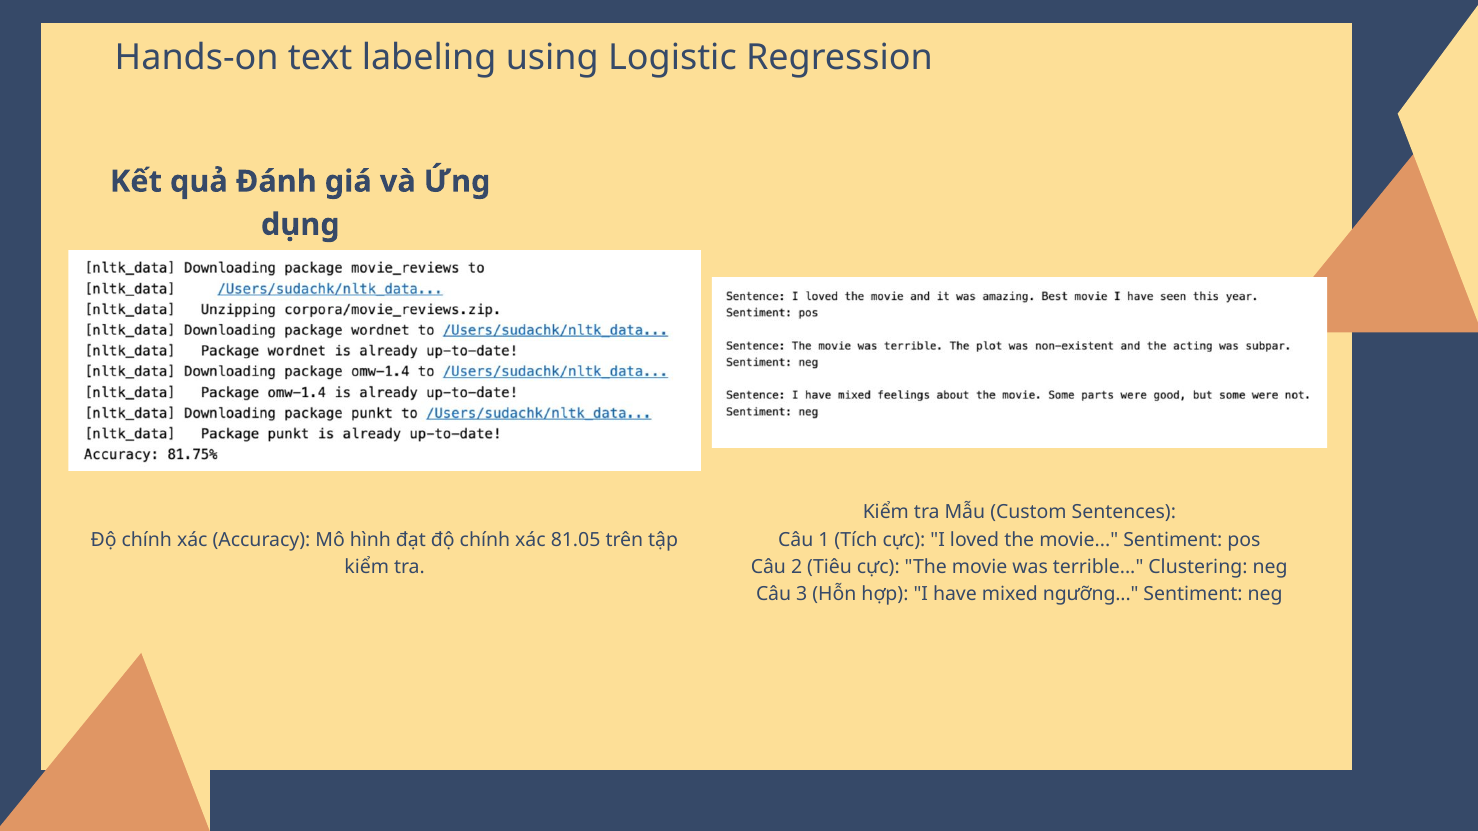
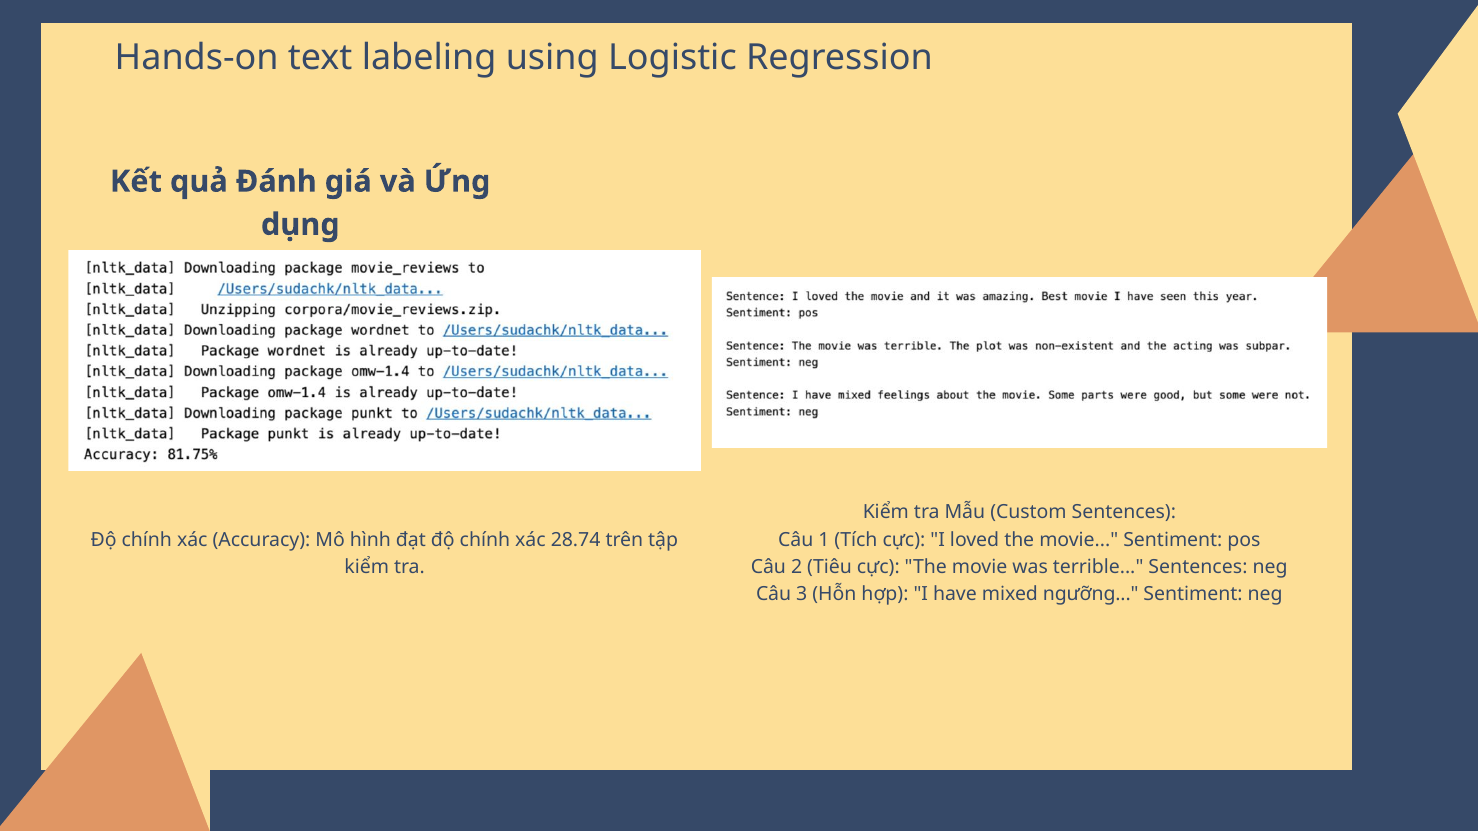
81.05: 81.05 -> 28.74
terrible Clustering: Clustering -> Sentences
